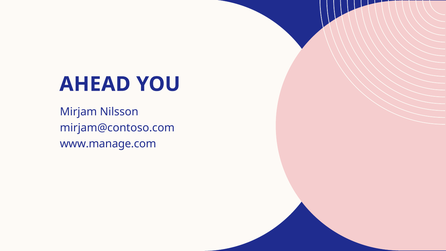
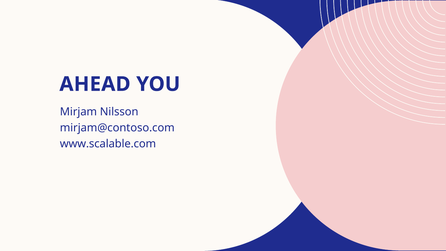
www.manage.com: www.manage.com -> www.scalable.com
